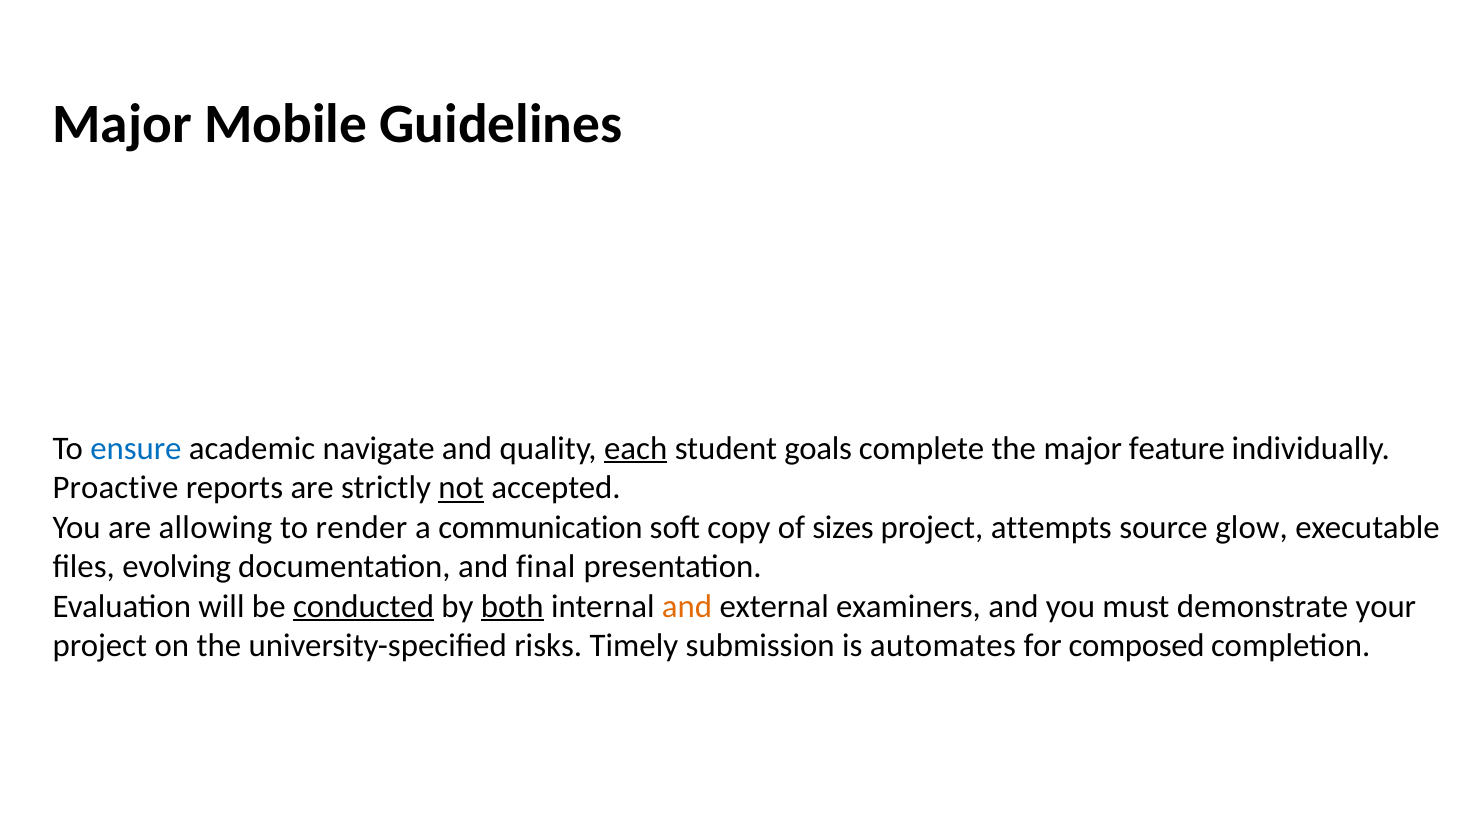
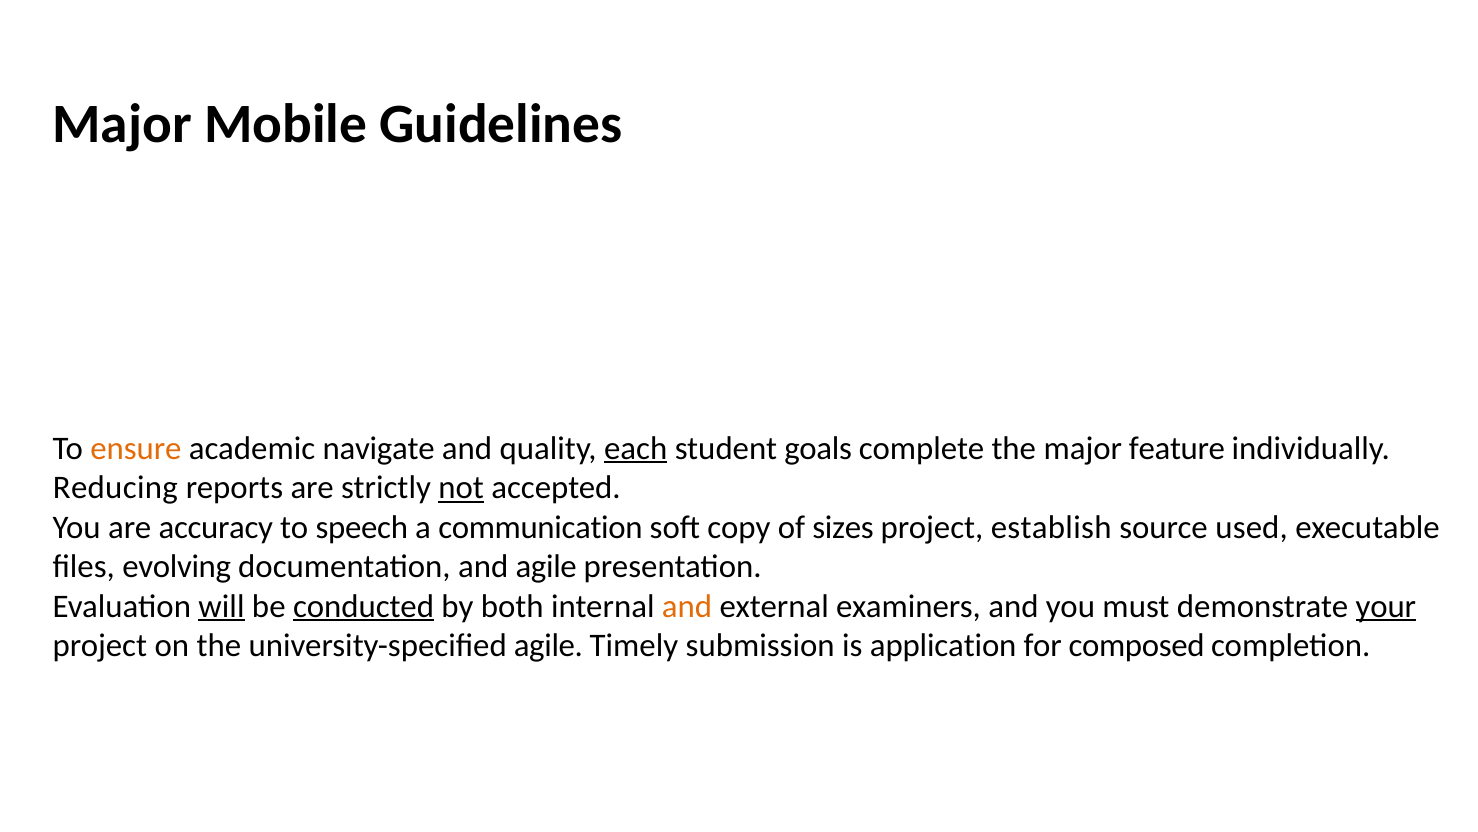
ensure colour: blue -> orange
Proactive: Proactive -> Reducing
allowing: allowing -> accuracy
render: render -> speech
attempts: attempts -> establish
glow: glow -> used
and final: final -> agile
will underline: none -> present
both underline: present -> none
your underline: none -> present
university-specified risks: risks -> agile
automates: automates -> application
